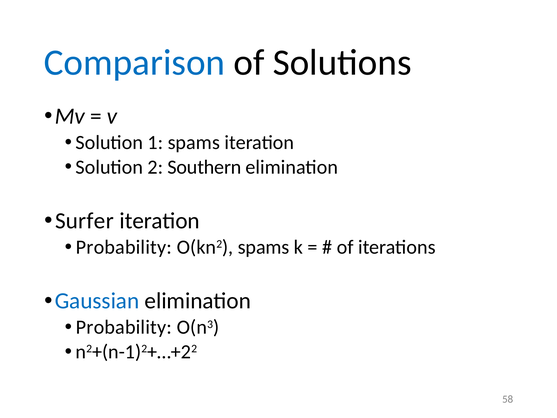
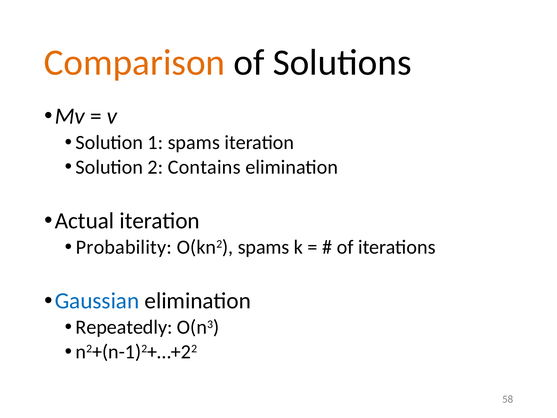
Comparison colour: blue -> orange
Southern: Southern -> Contains
Surfer: Surfer -> Actual
Probability at (124, 327): Probability -> Repeatedly
